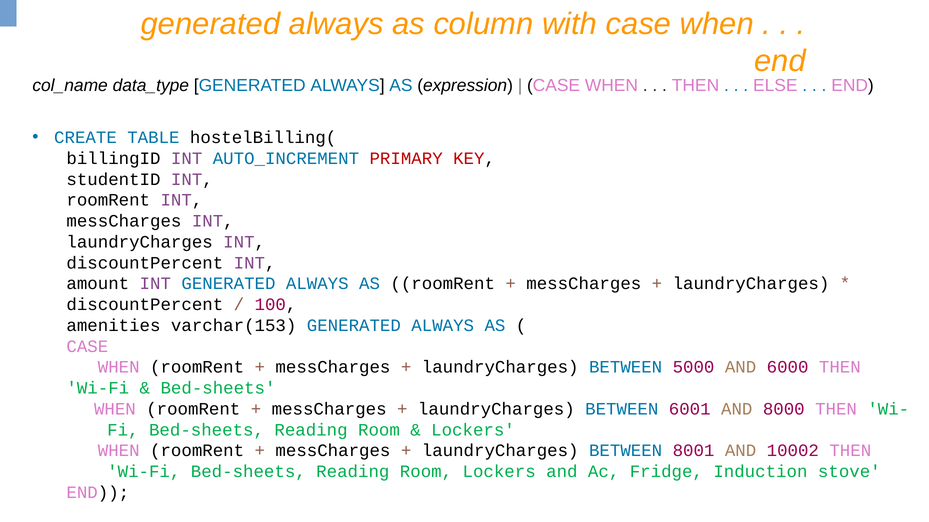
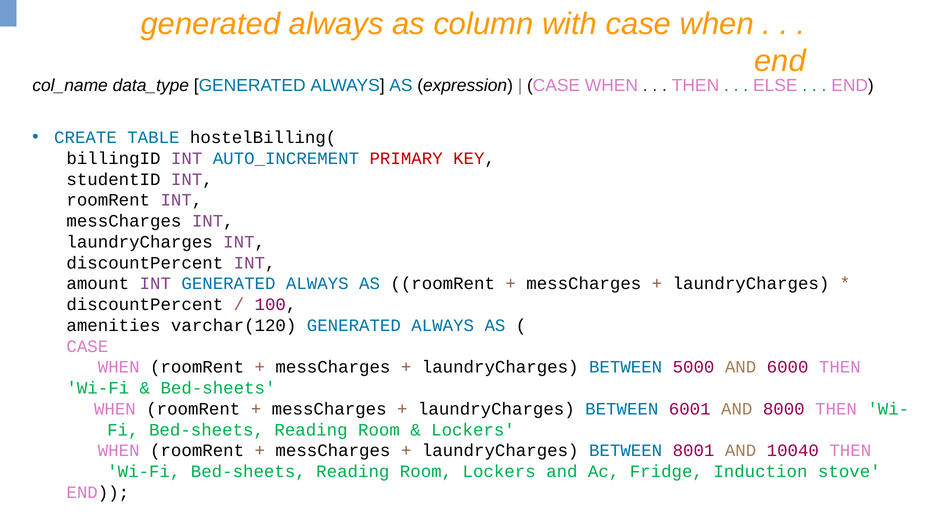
varchar(153: varchar(153 -> varchar(120
10002: 10002 -> 10040
